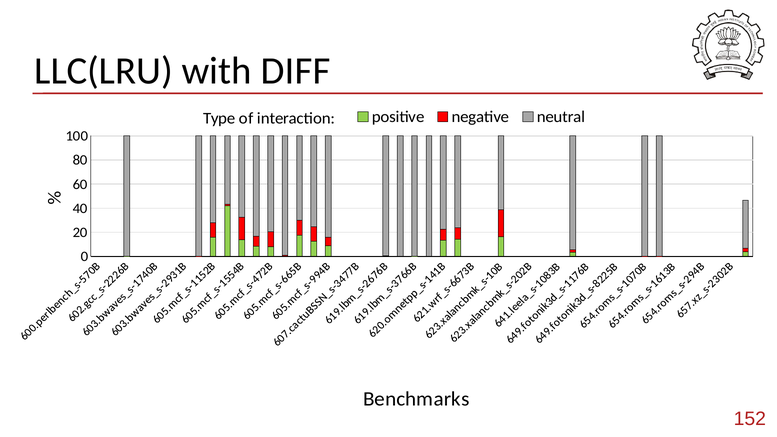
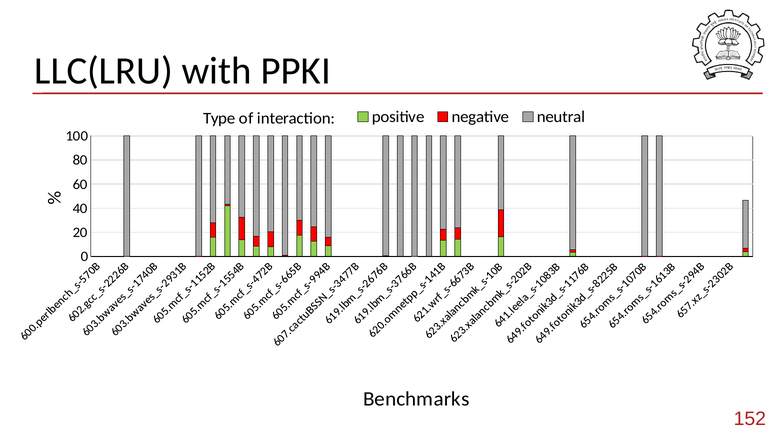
DIFF: DIFF -> PPKI
